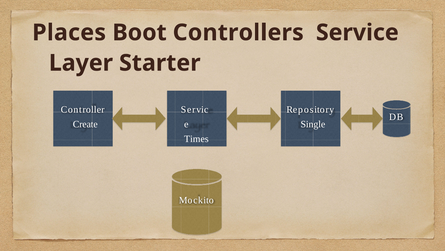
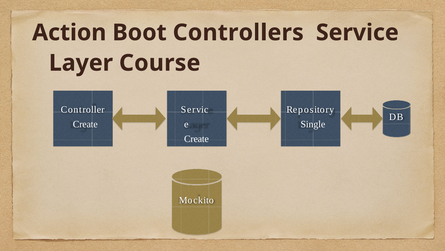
Places: Places -> Action
Starter: Starter -> Course
Times at (196, 139): Times -> Create
